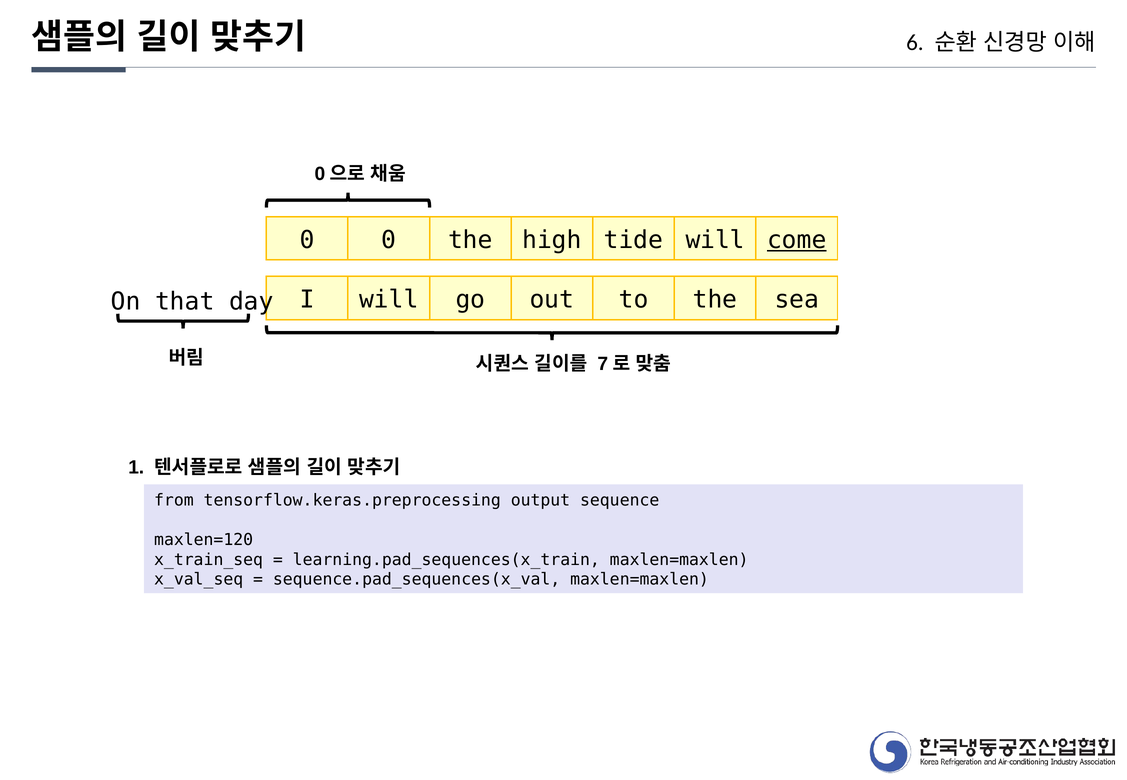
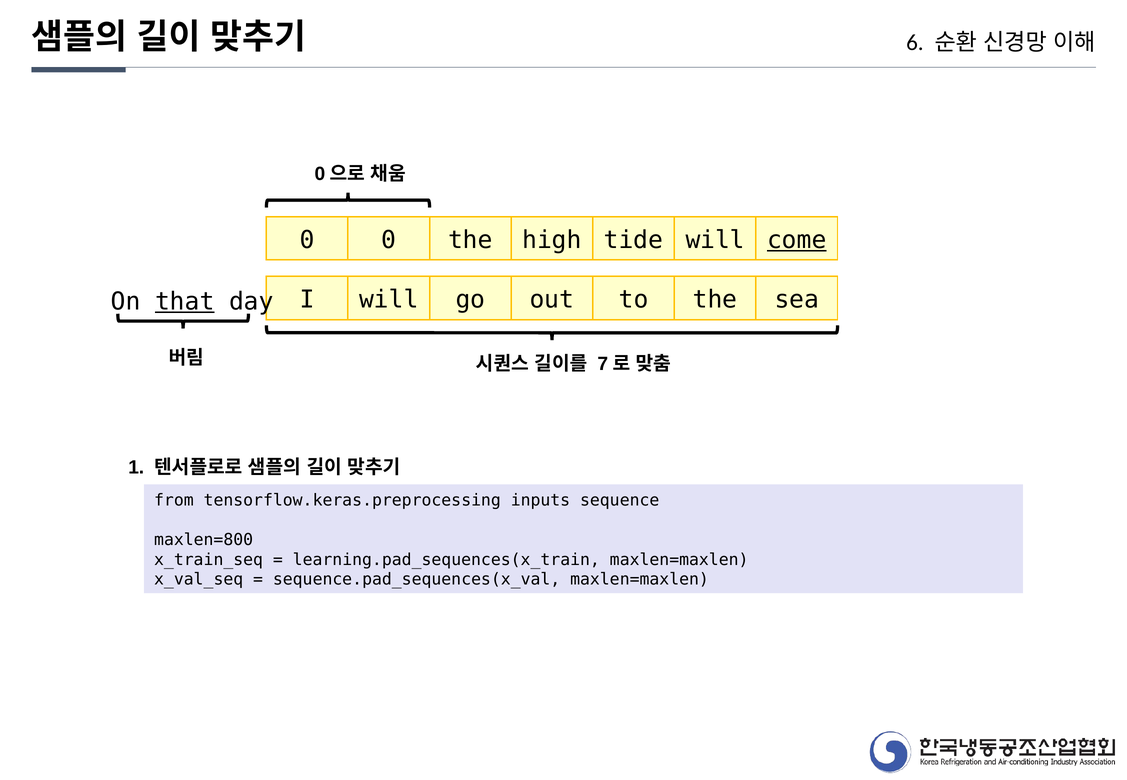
that underline: none -> present
output: output -> inputs
maxlen=120: maxlen=120 -> maxlen=800
